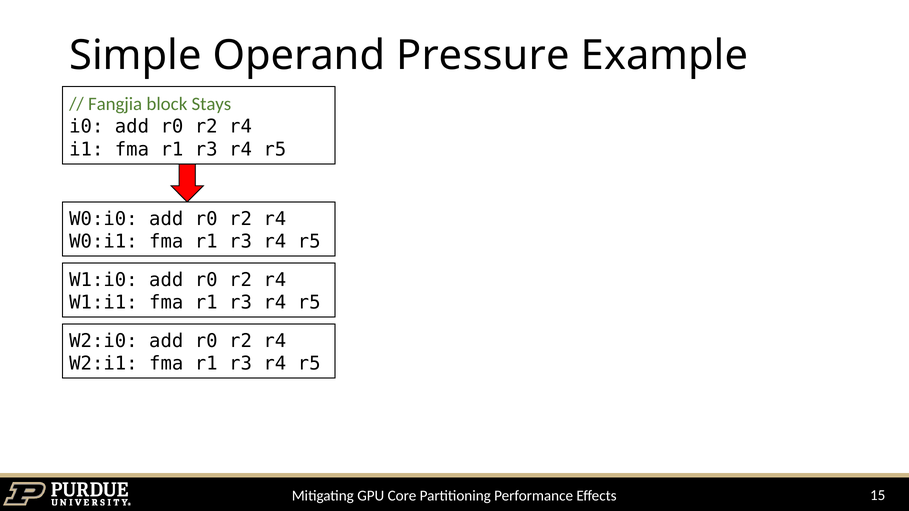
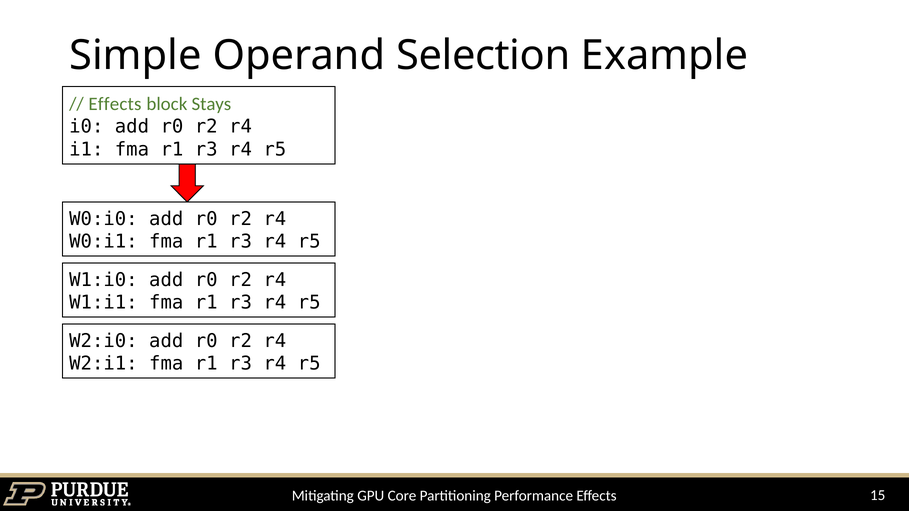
Pressure: Pressure -> Selection
Fangjia at (115, 104): Fangjia -> Effects
